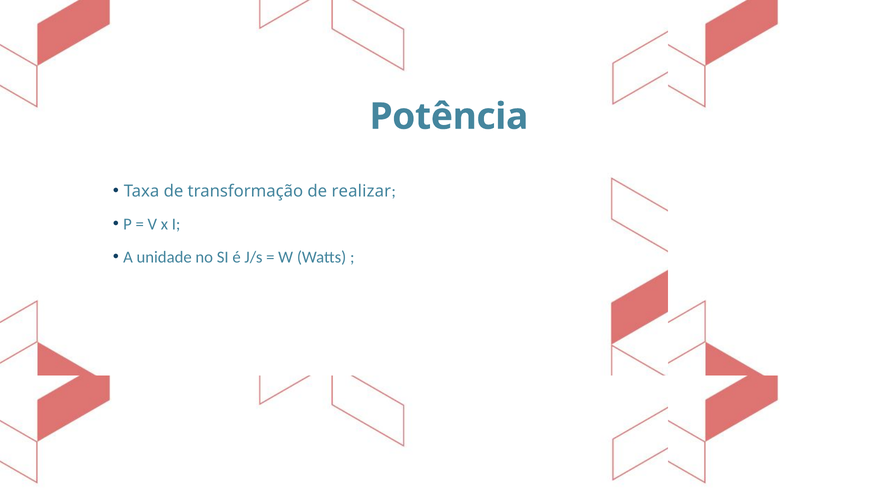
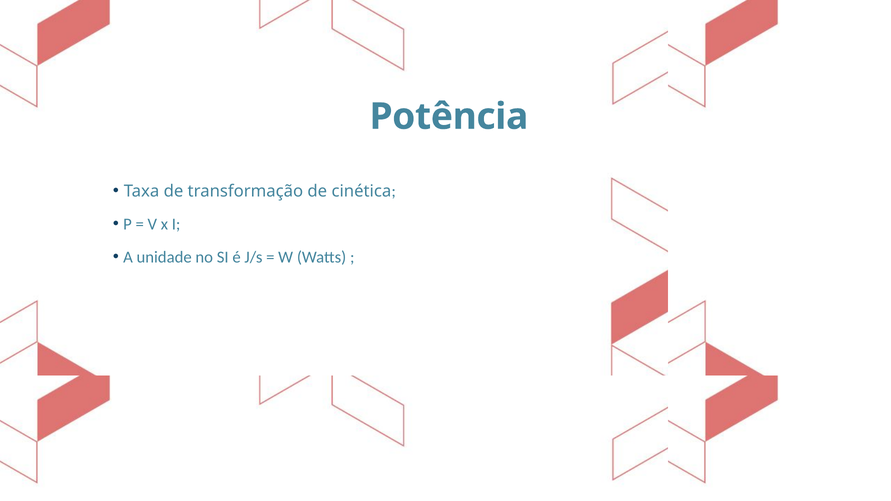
realizar: realizar -> cinética
